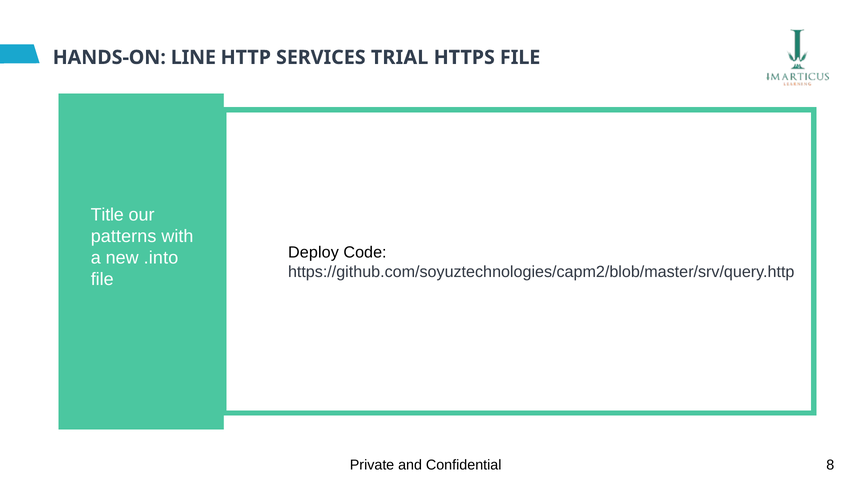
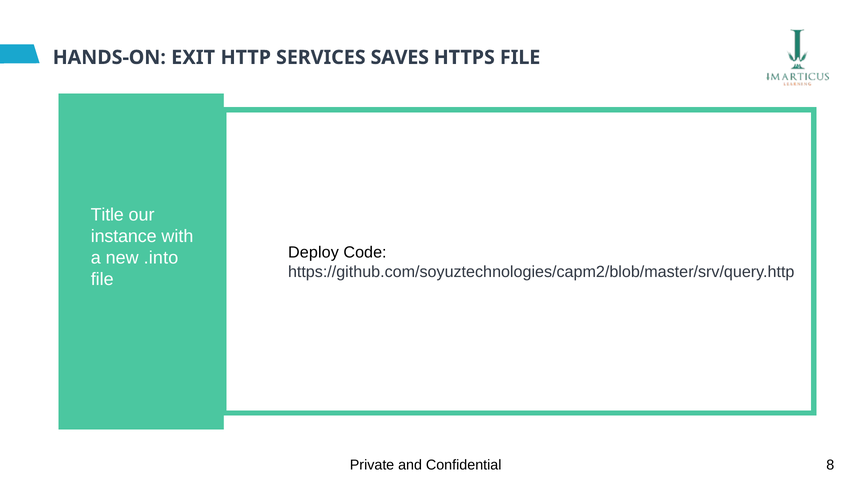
LINE: LINE -> EXIT
TRIAL: TRIAL -> SAVES
patterns: patterns -> instance
